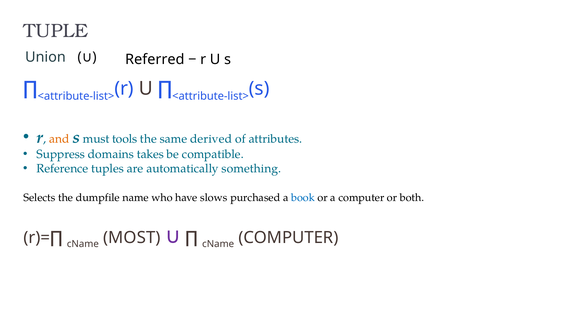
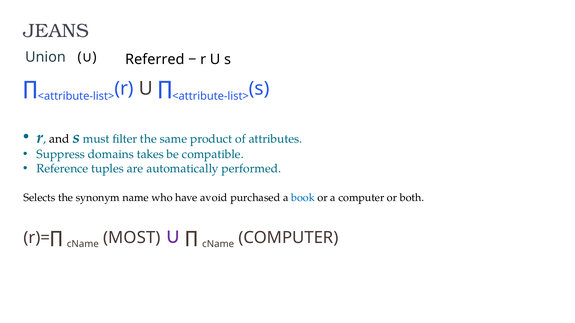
TUPLE: TUPLE -> JEANS
and colour: orange -> black
tools: tools -> filter
derived: derived -> product
something: something -> performed
dumpfile: dumpfile -> synonym
slows: slows -> avoid
